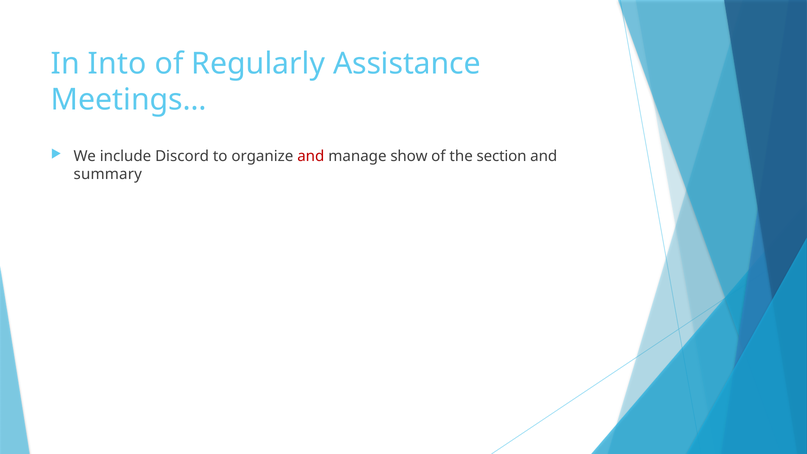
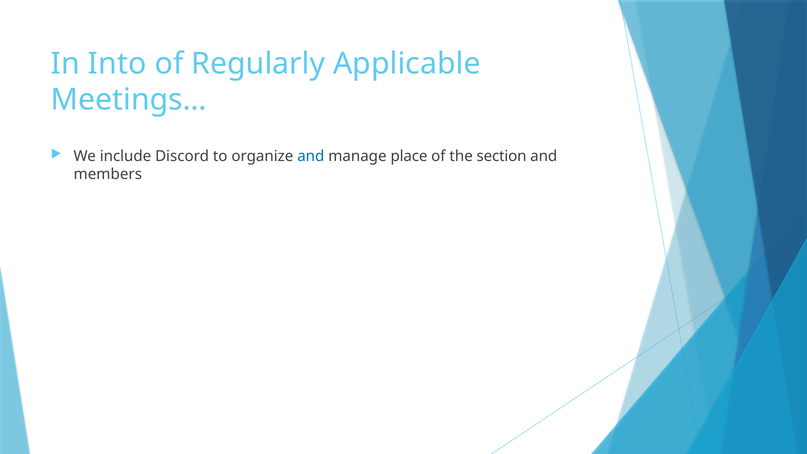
Assistance: Assistance -> Applicable
and at (311, 156) colour: red -> blue
show: show -> place
summary: summary -> members
